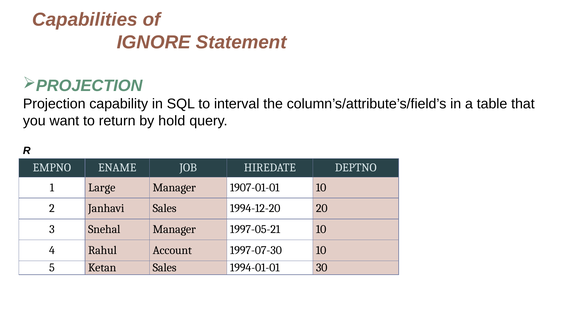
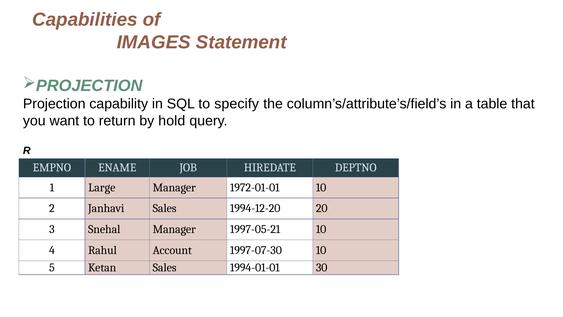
IGNORE: IGNORE -> IMAGES
interval: interval -> specify
1907-01-01: 1907-01-01 -> 1972-01-01
